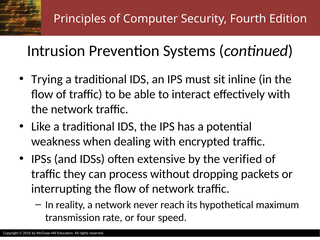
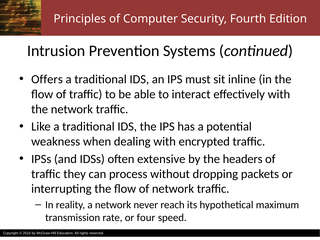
Trying: Trying -> Offers
verified: verified -> headers
